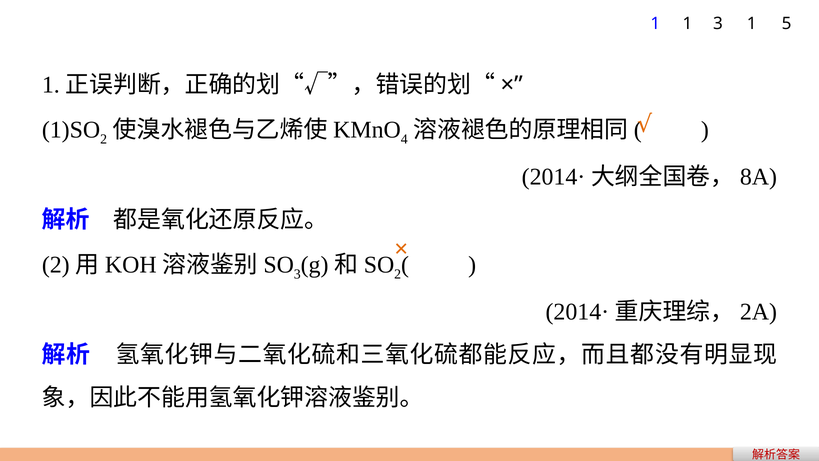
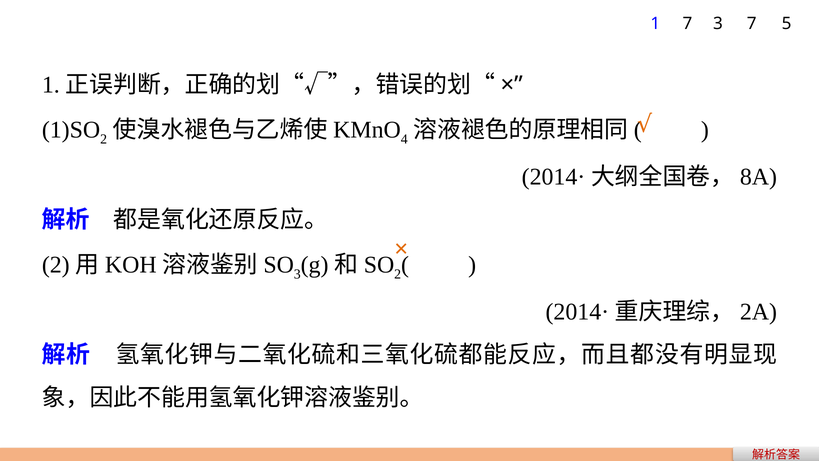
1 1: 1 -> 7
3 1: 1 -> 7
